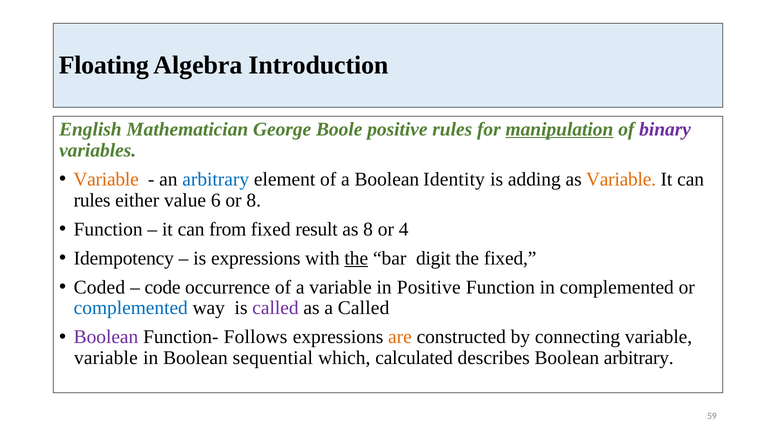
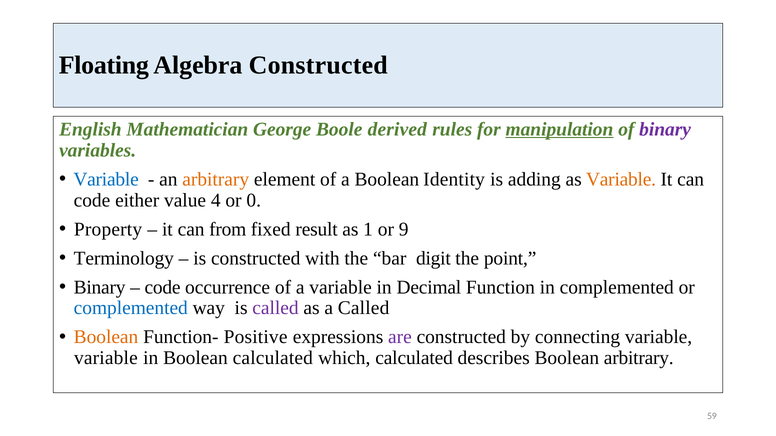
Algebra Introduction: Introduction -> Constructed
Boole positive: positive -> derived
Variable at (106, 179) colour: orange -> blue
arbitrary at (216, 179) colour: blue -> orange
rules at (92, 200): rules -> code
6: 6 -> 4
or 8: 8 -> 0
Function at (108, 229): Function -> Property
as 8: 8 -> 1
4: 4 -> 9
Idempotency: Idempotency -> Terminology
is expressions: expressions -> constructed
the at (356, 258) underline: present -> none
the fixed: fixed -> point
Coded at (99, 287): Coded -> Binary
in Positive: Positive -> Decimal
Boolean at (106, 337) colour: purple -> orange
Follows: Follows -> Positive
are colour: orange -> purple
Boolean sequential: sequential -> calculated
